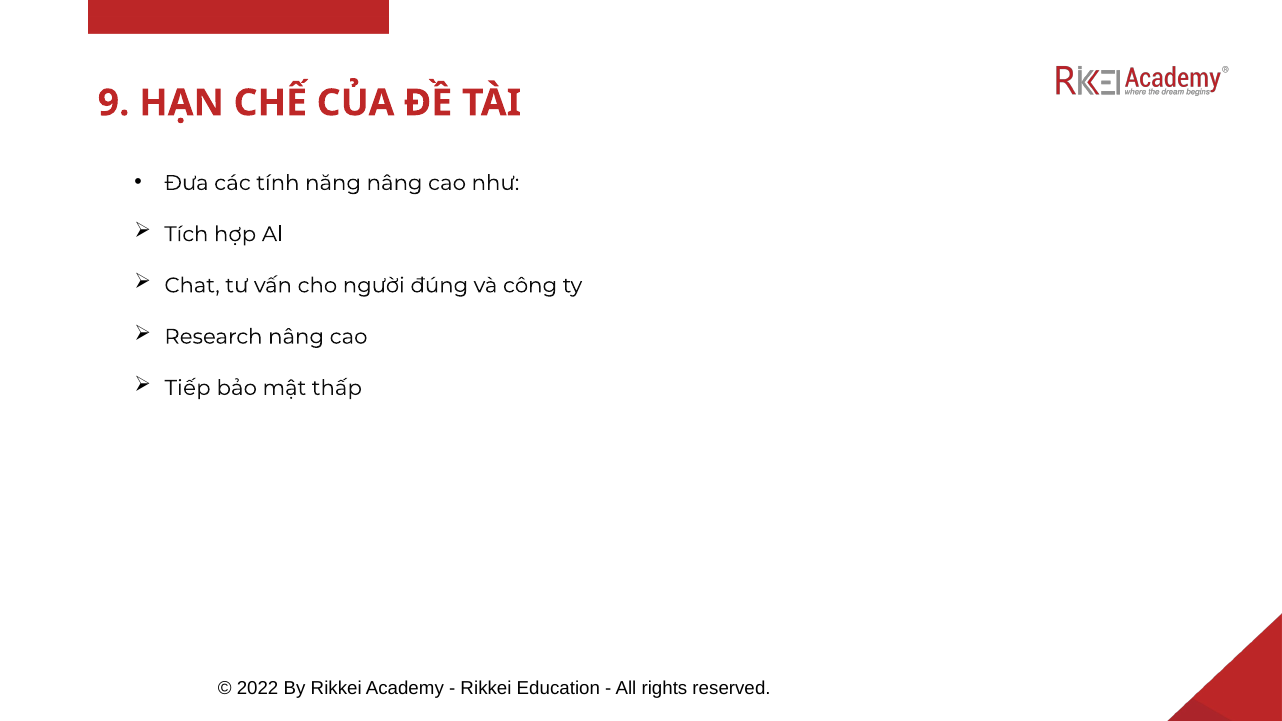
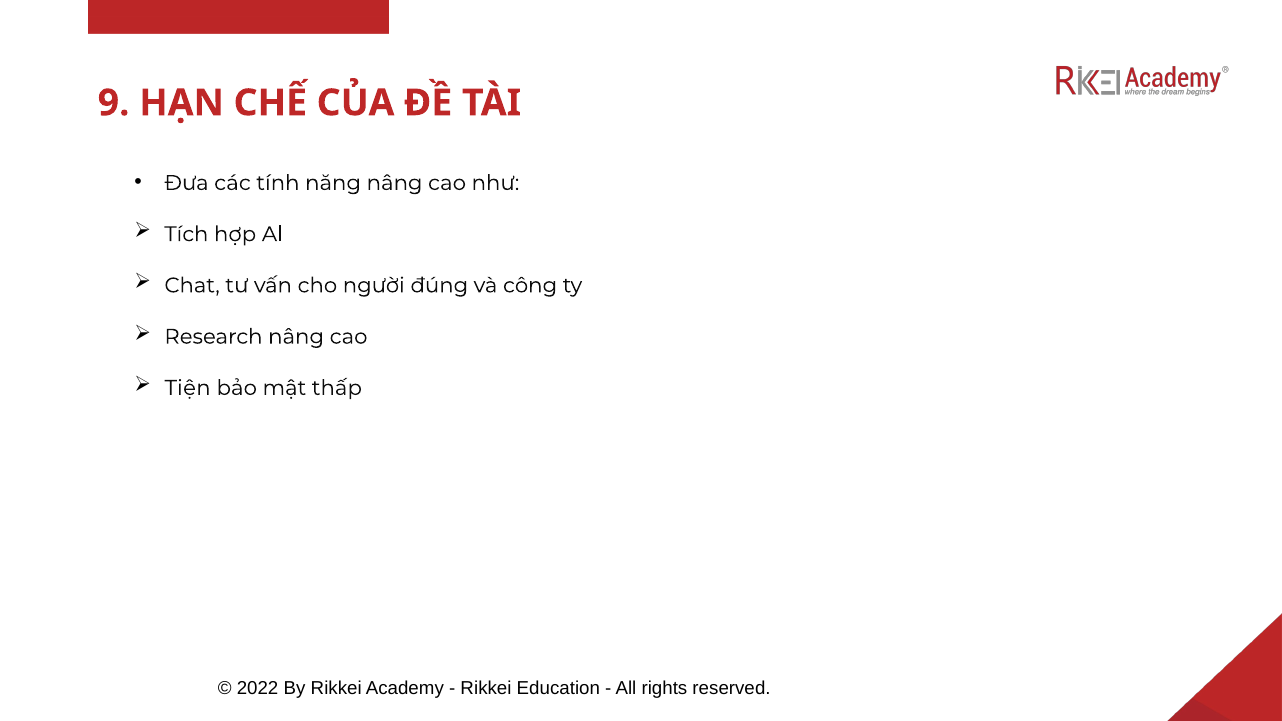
Tiếp: Tiếp -> Tiện
